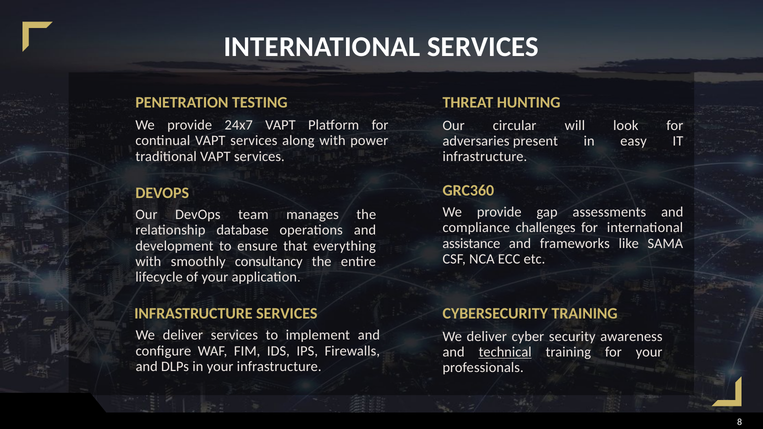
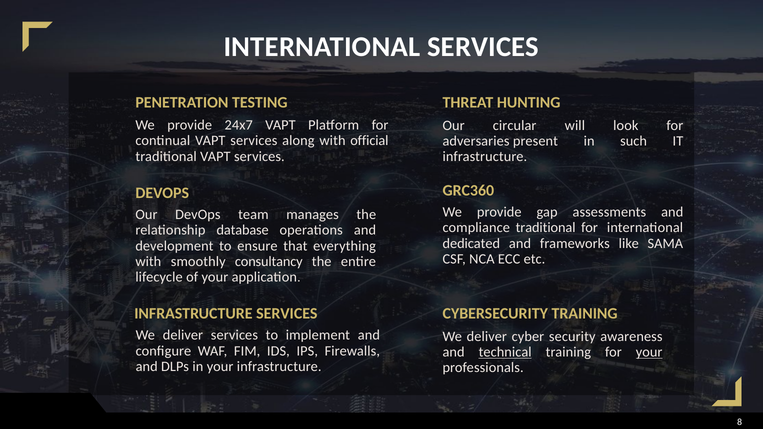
power: power -> official
easy: easy -> such
compliance challenges: challenges -> traditional
assistance: assistance -> dedicated
your at (649, 352) underline: none -> present
